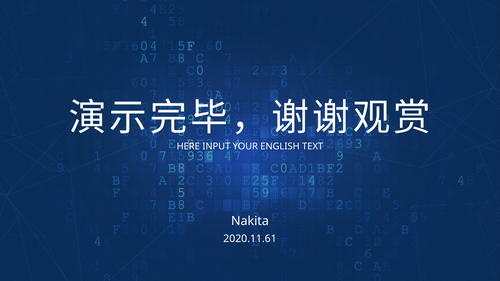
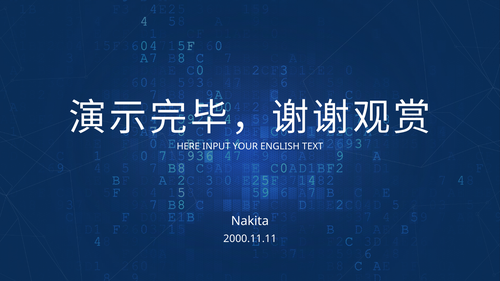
2020.11.61: 2020.11.61 -> 2000.11.11
